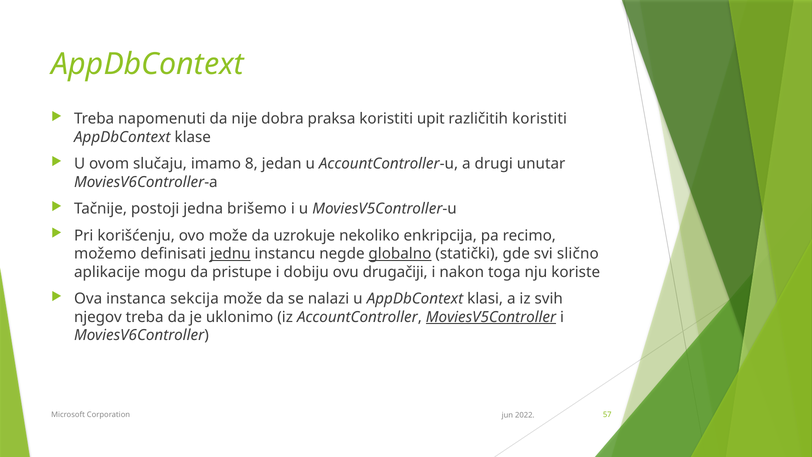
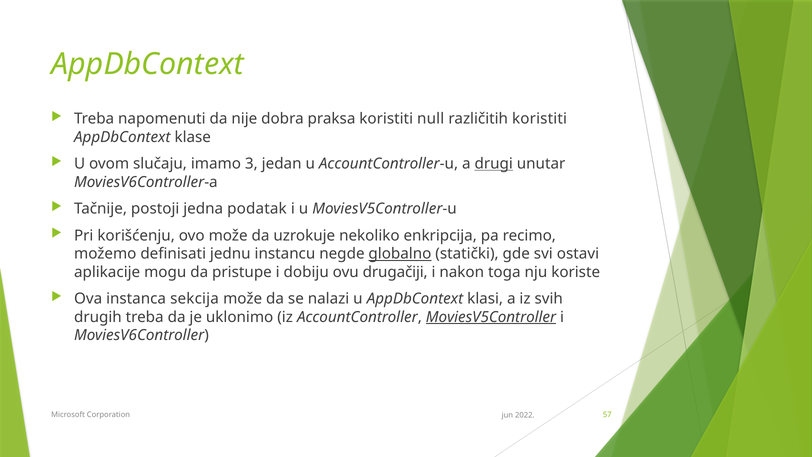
upit: upit -> null
8: 8 -> 3
drugi underline: none -> present
brišemo: brišemo -> podatak
jednu underline: present -> none
slično: slično -> ostavi
njegov: njegov -> drugih
